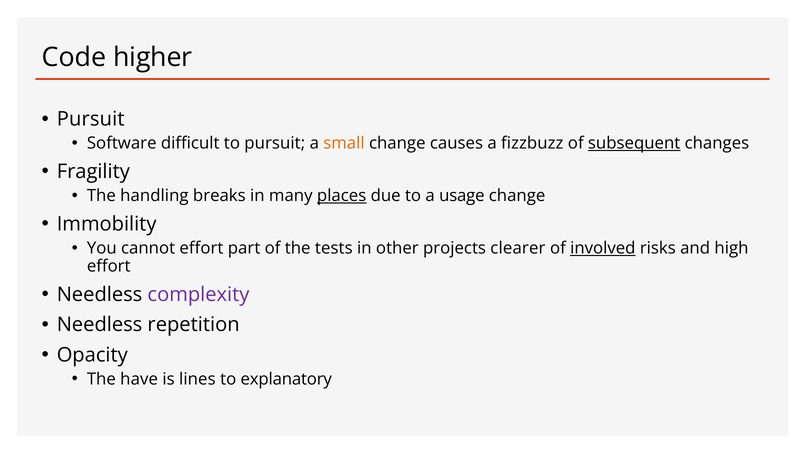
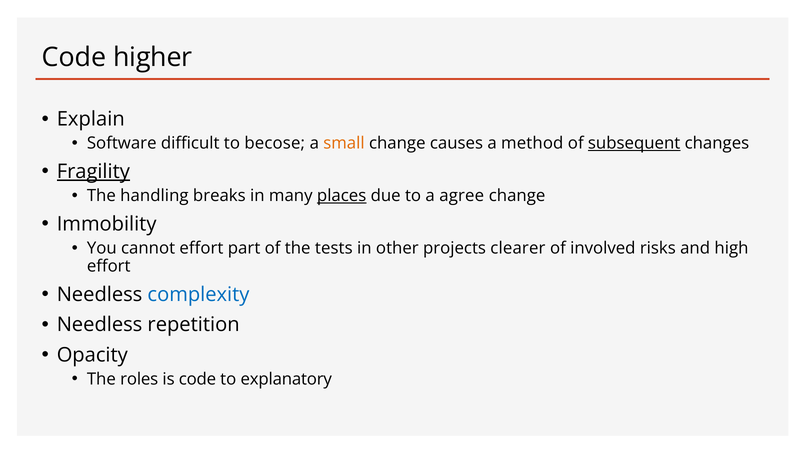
Pursuit at (91, 119): Pursuit -> Explain
to pursuit: pursuit -> becose
fizzbuzz: fizzbuzz -> method
Fragility underline: none -> present
usage: usage -> agree
involved underline: present -> none
complexity colour: purple -> blue
have: have -> roles
is lines: lines -> code
